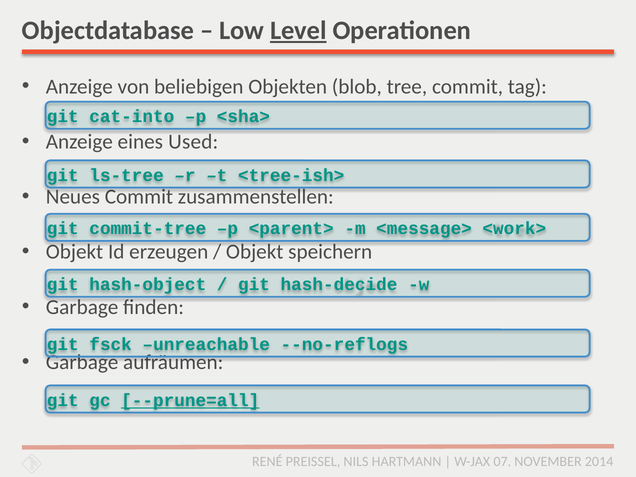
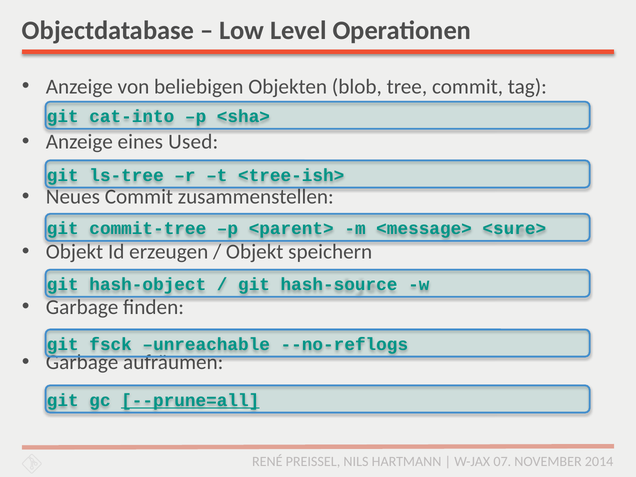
Level underline: present -> none
<work>: <work> -> <sure>
hash-decide: hash-decide -> hash-source
